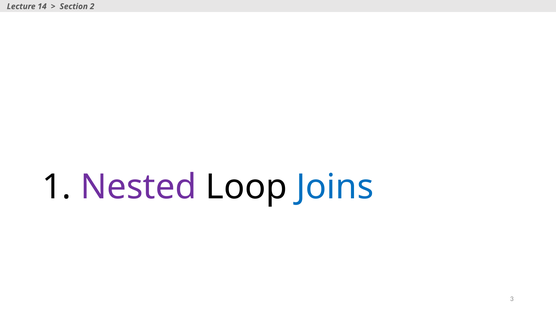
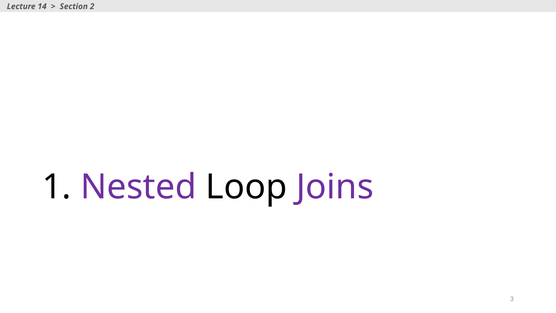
Joins colour: blue -> purple
